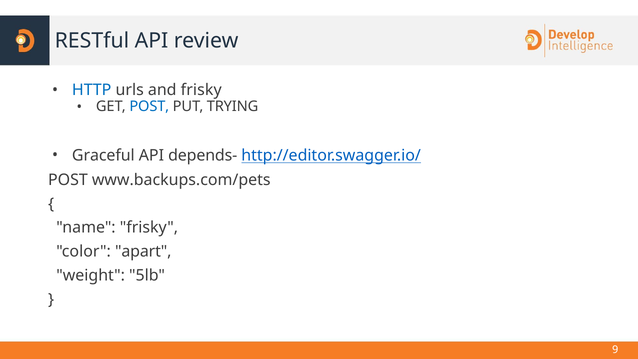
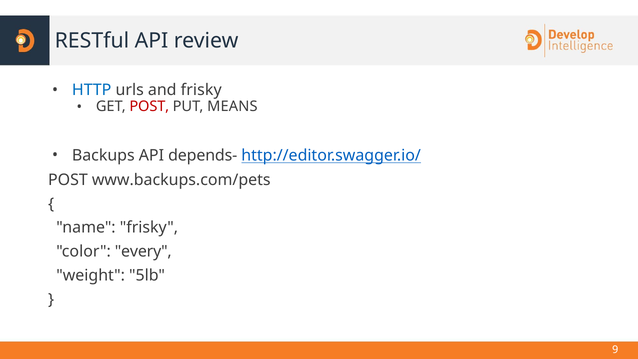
POST at (149, 107) colour: blue -> red
TRYING: TRYING -> MEANS
Graceful: Graceful -> Backups
apart: apart -> every
